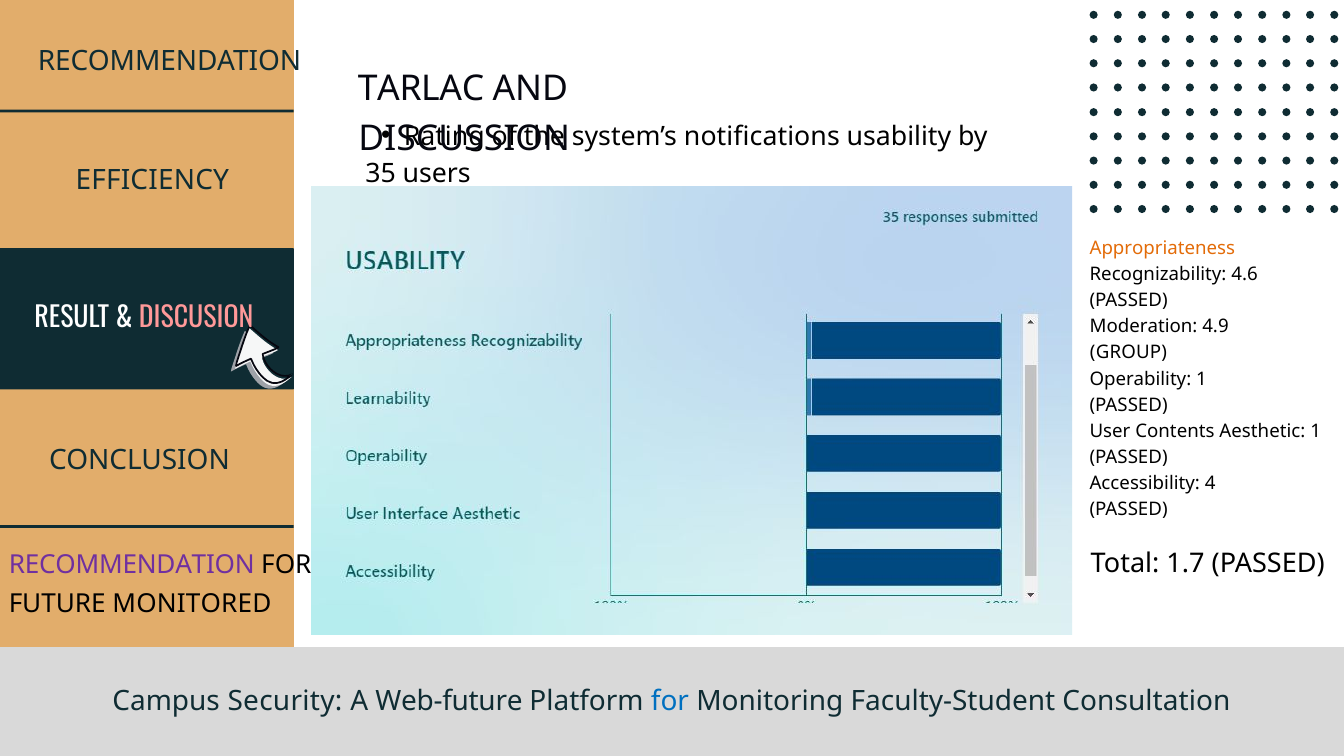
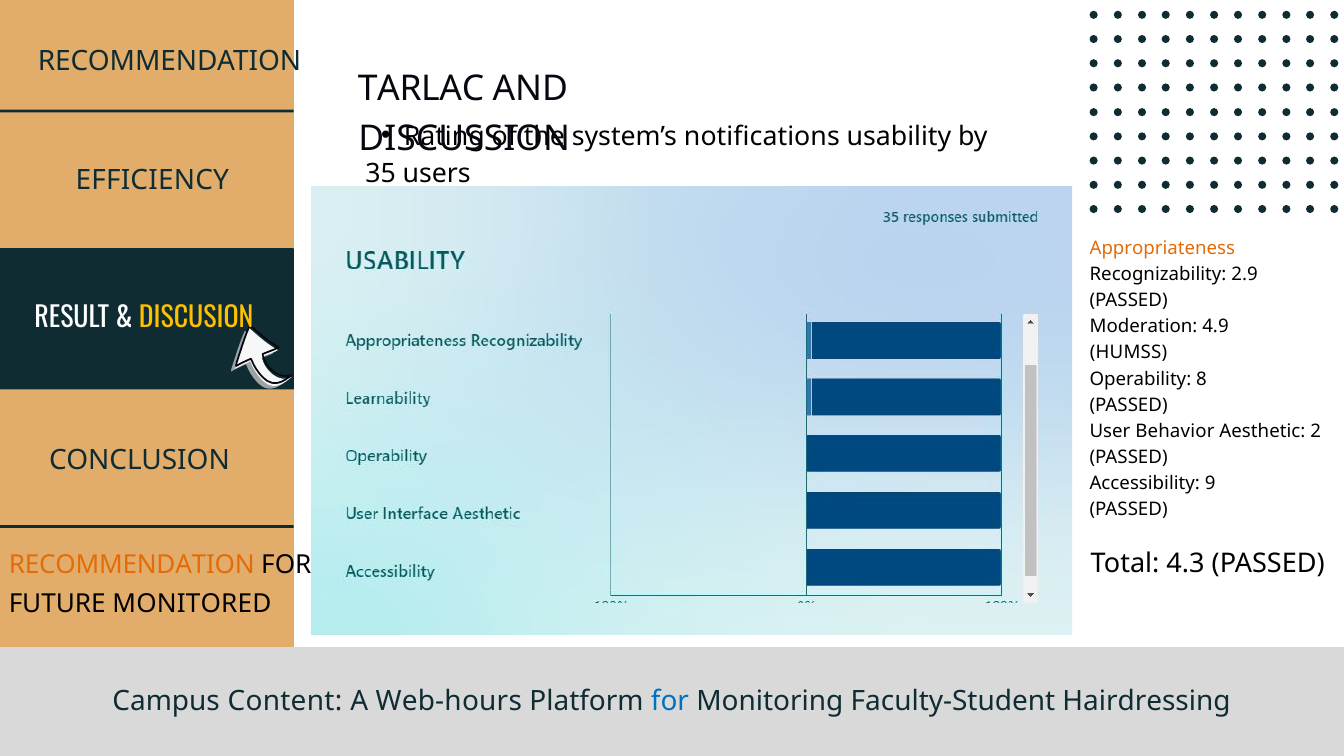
4.6: 4.6 -> 2.9
DISCUSION colour: pink -> yellow
GROUP: GROUP -> HUMSS
Operability 1: 1 -> 8
Contents: Contents -> Behavior
Aesthetic 1: 1 -> 2
4: 4 -> 9
1.7: 1.7 -> 4.3
RECOMMENDATION at (132, 565) colour: purple -> orange
Security: Security -> Content
Web-future: Web-future -> Web-hours
Consultation: Consultation -> Hairdressing
